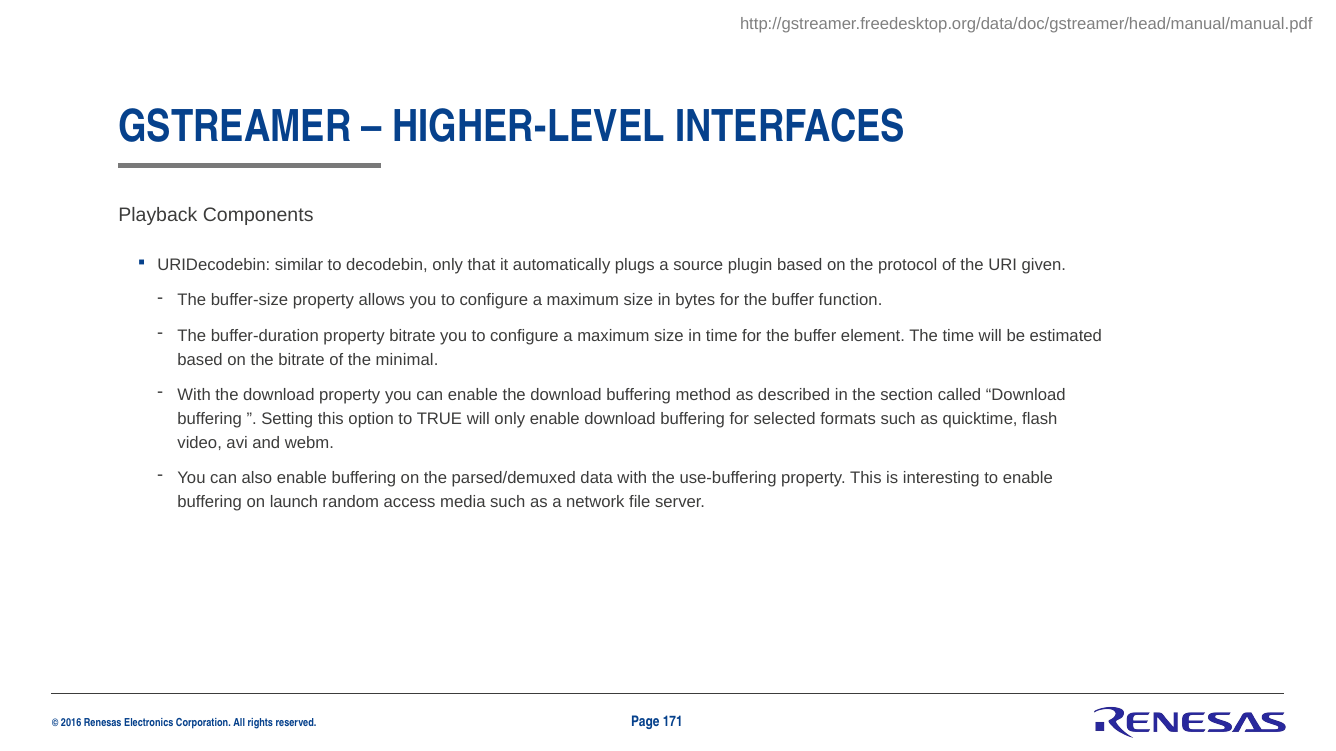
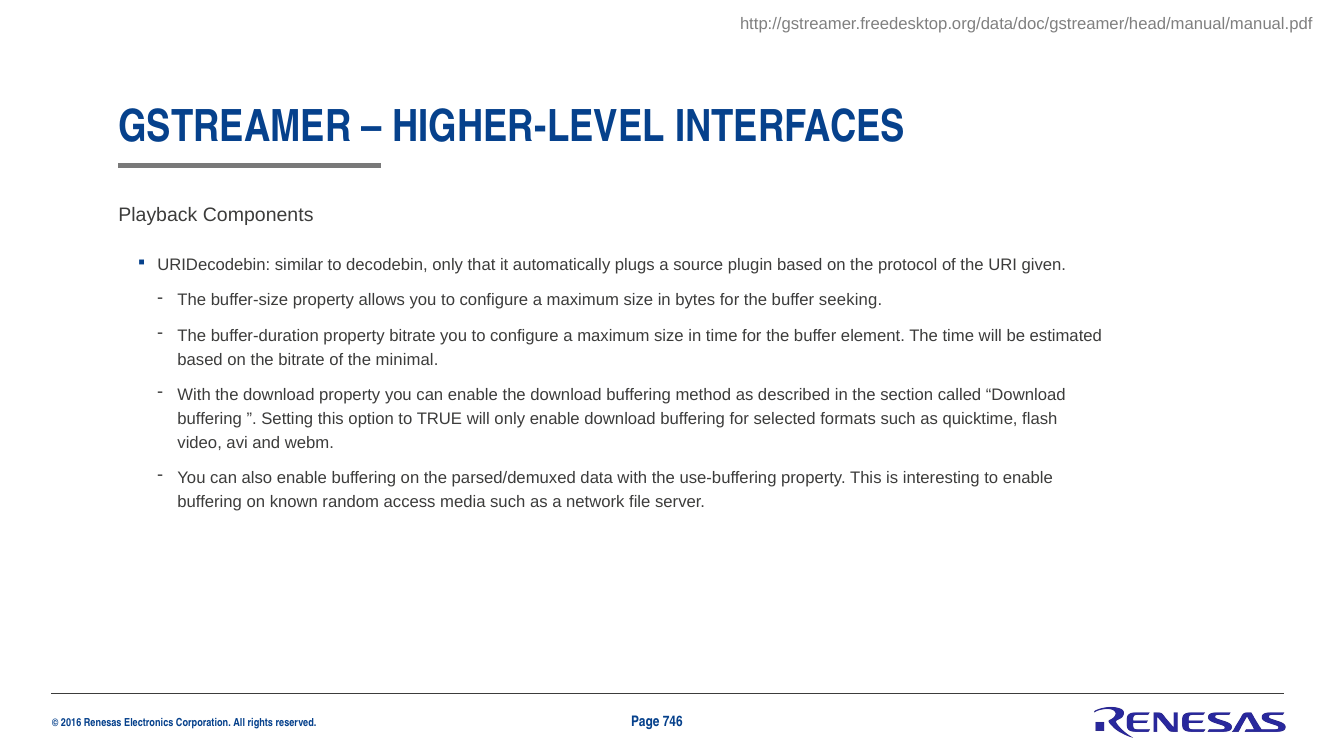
function: function -> seeking
launch: launch -> known
171: 171 -> 746
